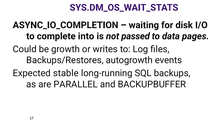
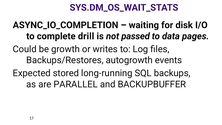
into: into -> drill
stable: stable -> stored
